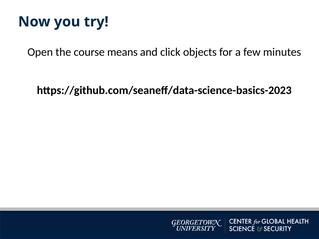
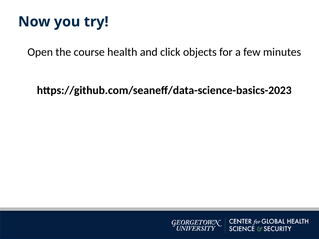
means: means -> health
